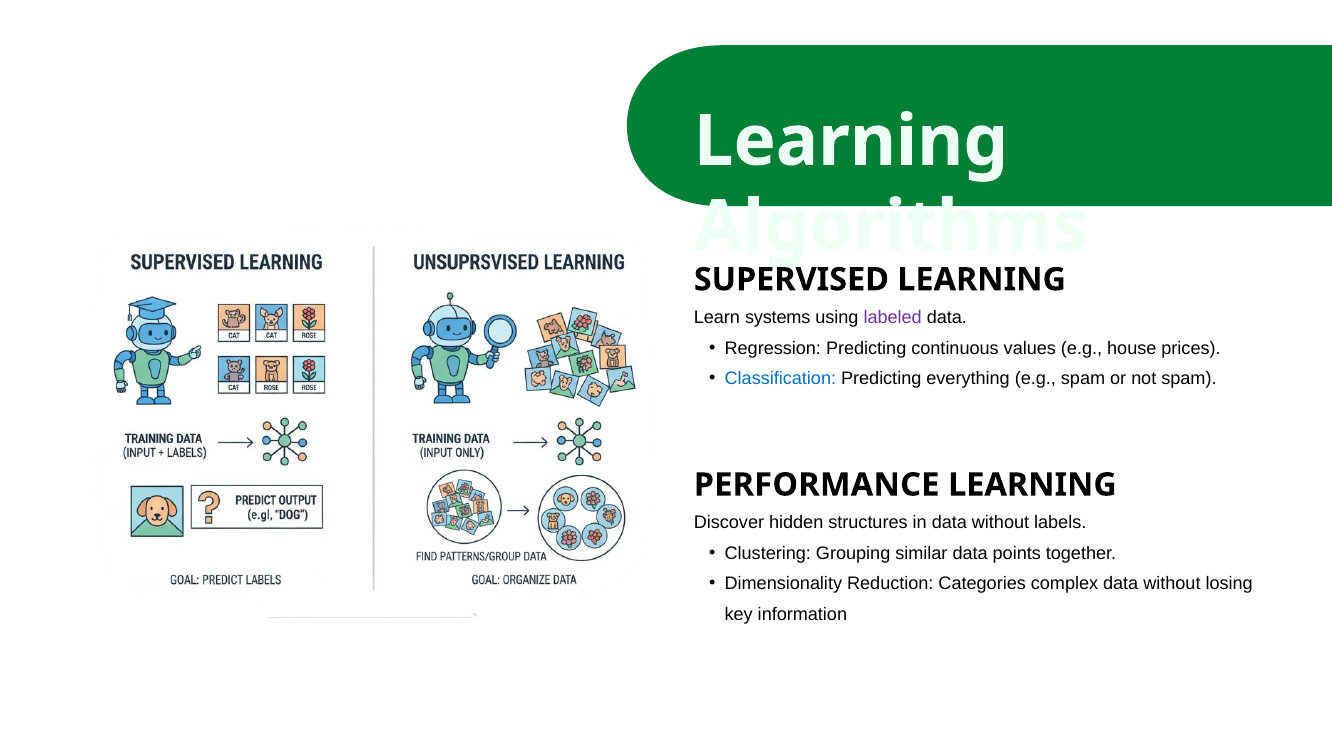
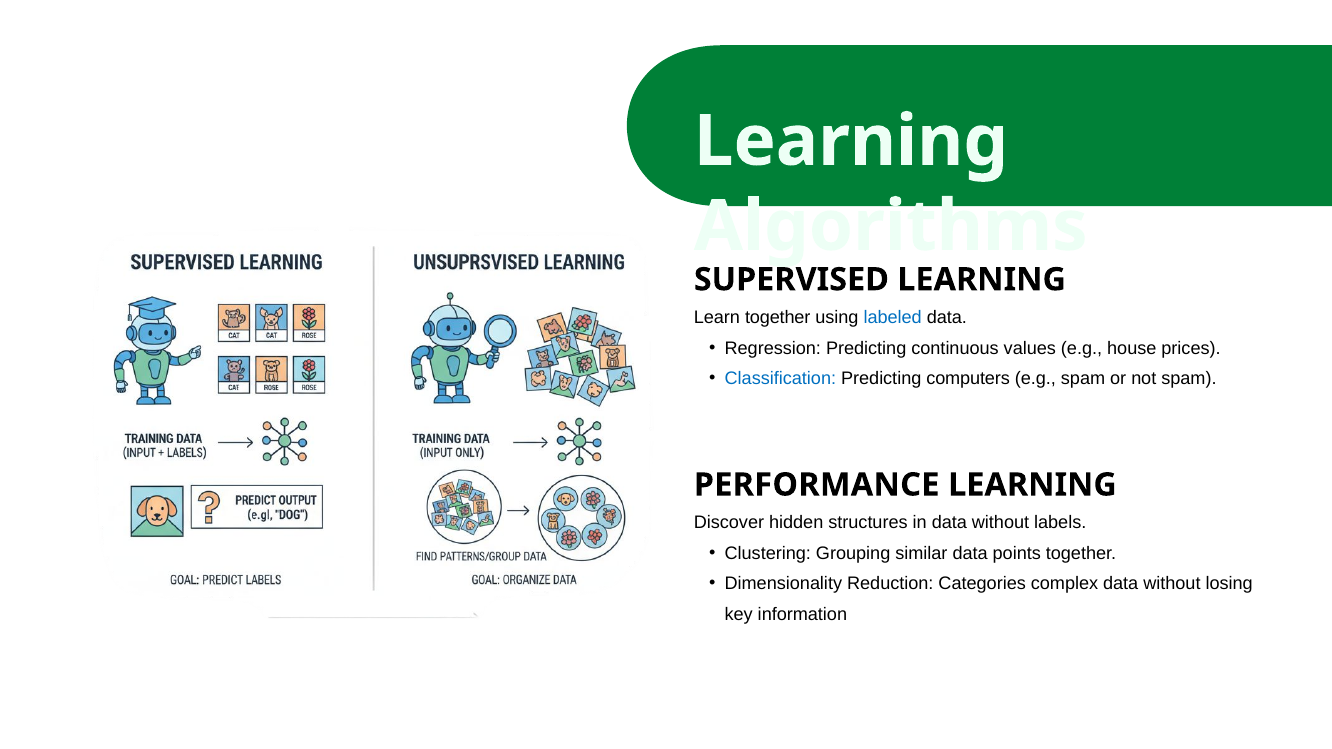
Learn systems: systems -> together
labeled colour: purple -> blue
everything: everything -> computers
